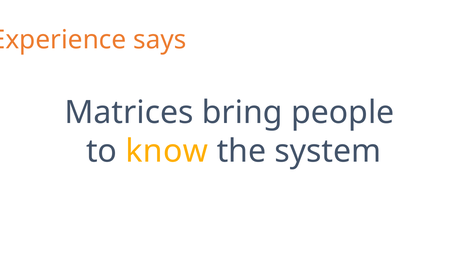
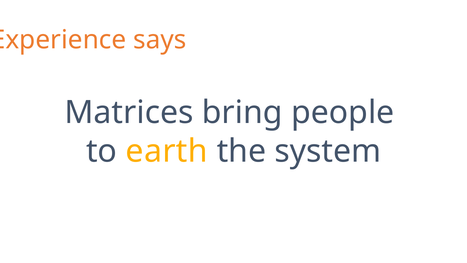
know: know -> earth
